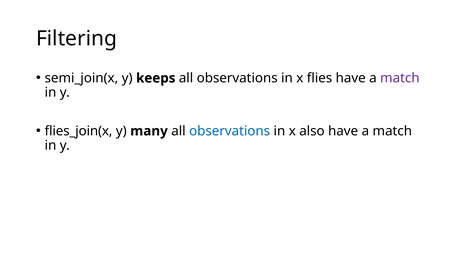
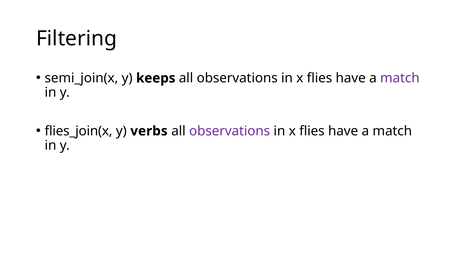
many: many -> verbs
observations at (230, 131) colour: blue -> purple
also at (312, 131): also -> flies
